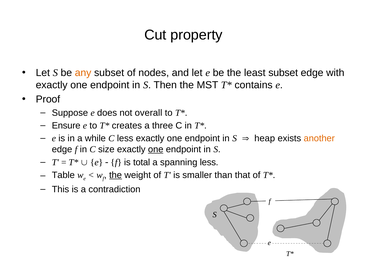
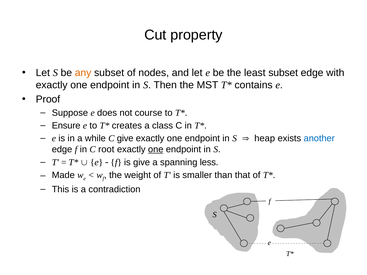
overall: overall -> course
three: three -> class
C less: less -> give
another colour: orange -> blue
size: size -> root
is total: total -> give
Table: Table -> Made
the at (116, 175) underline: present -> none
